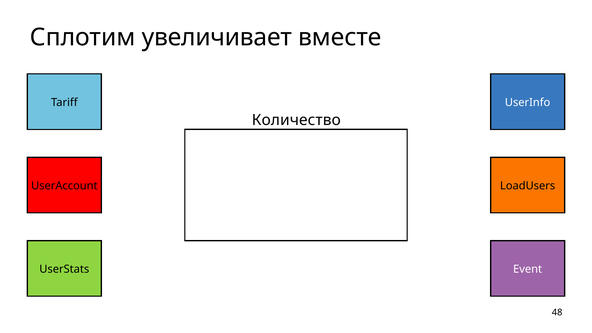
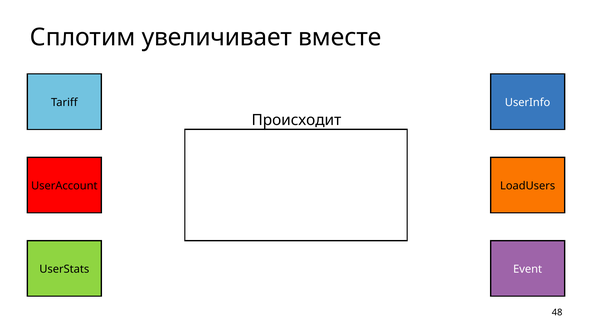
Количество: Количество -> Происходит
